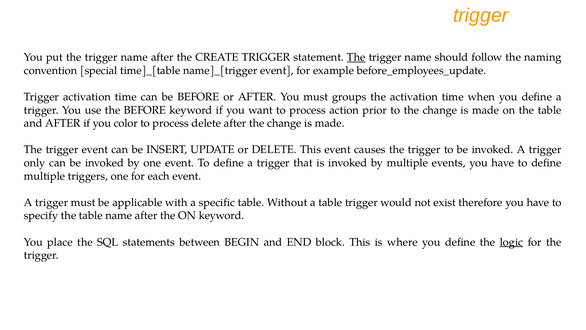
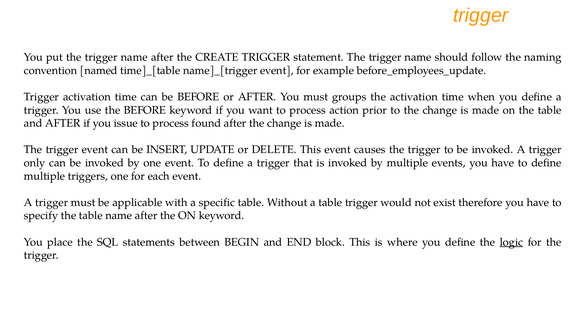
The at (356, 57) underline: present -> none
special: special -> named
color: color -> issue
process delete: delete -> found
